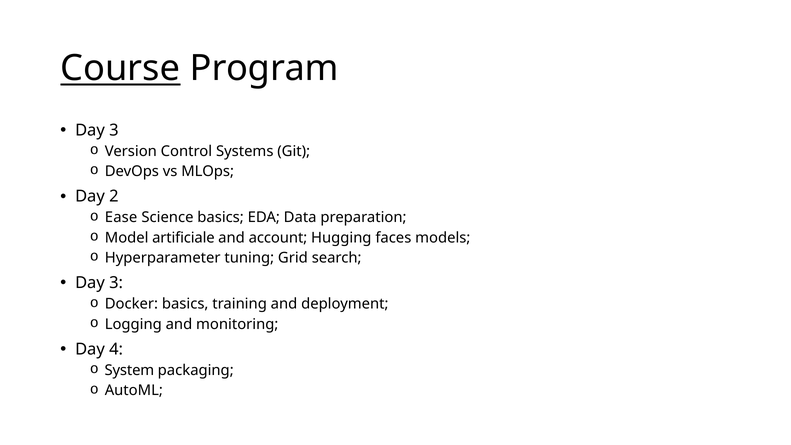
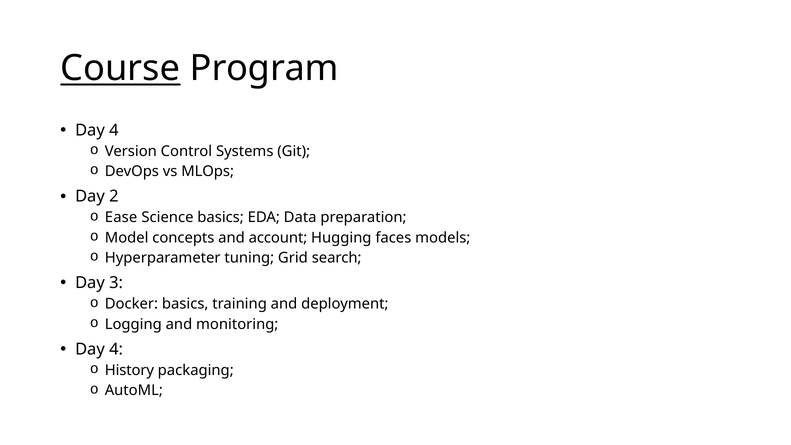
3 at (114, 130): 3 -> 4
artificiale: artificiale -> concepts
System: System -> History
